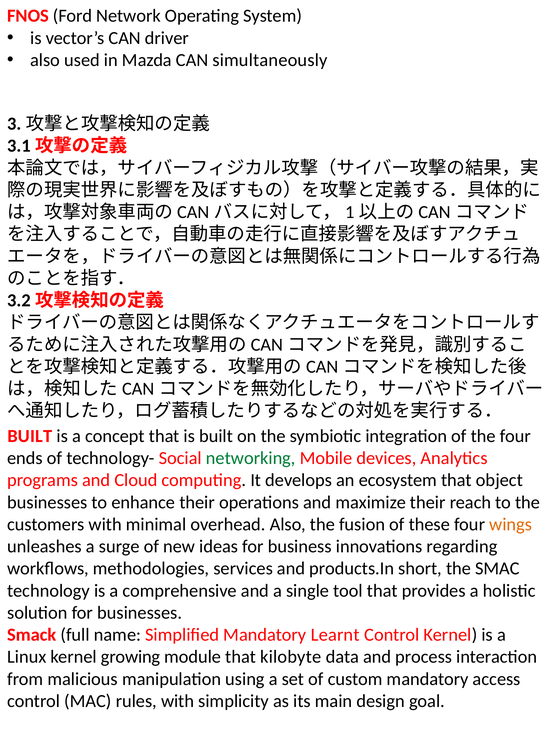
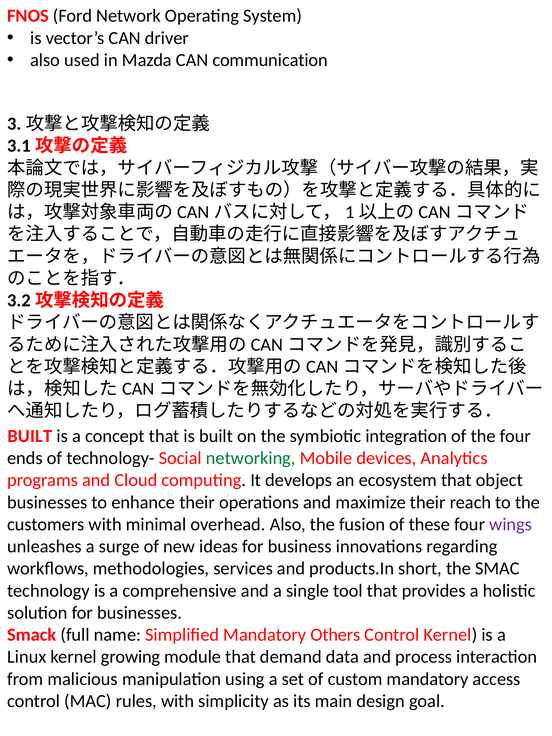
simultaneously: simultaneously -> communication
wings colour: orange -> purple
Learnt: Learnt -> Others
kilobyte: kilobyte -> demand
